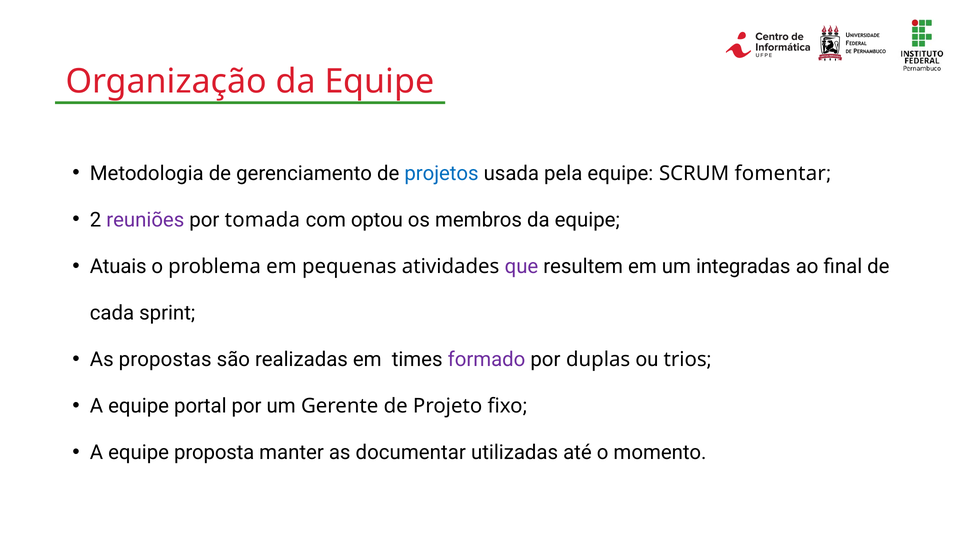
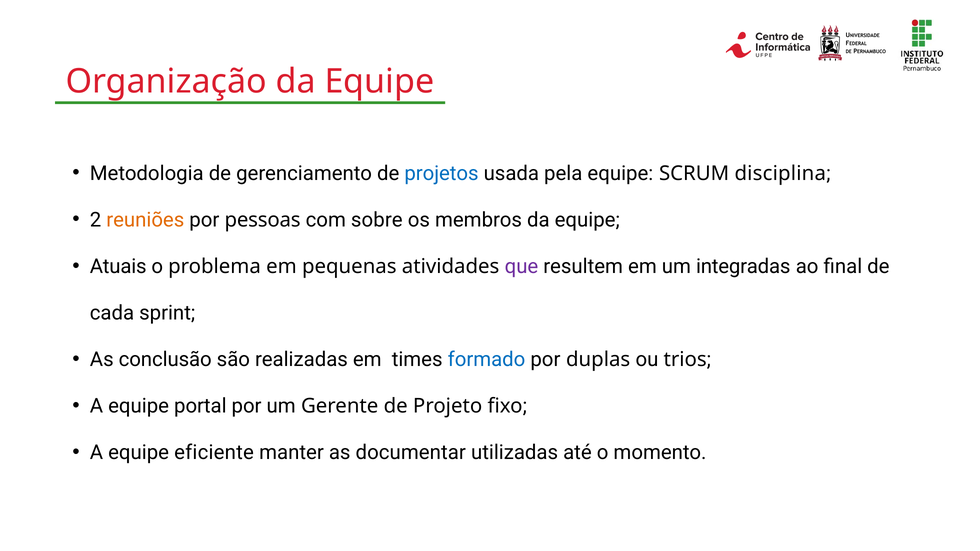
fomentar: fomentar -> disciplina
reuniões colour: purple -> orange
tomada: tomada -> pessoas
optou: optou -> sobre
propostas: propostas -> conclusão
formado colour: purple -> blue
proposta: proposta -> eficiente
